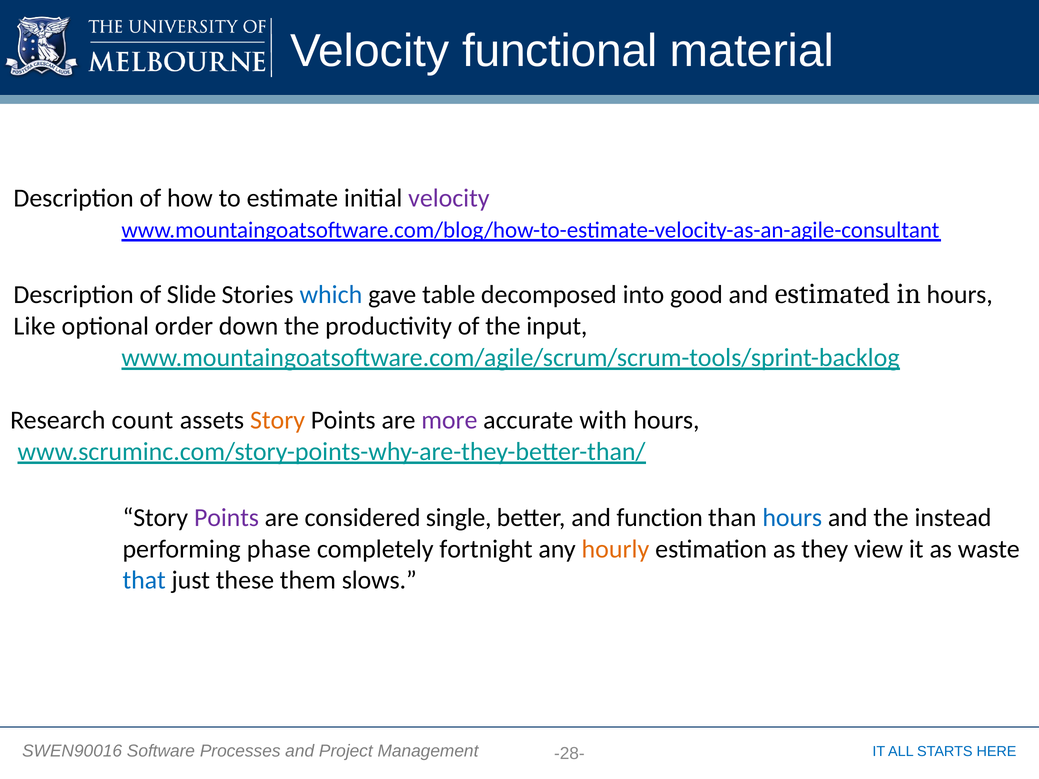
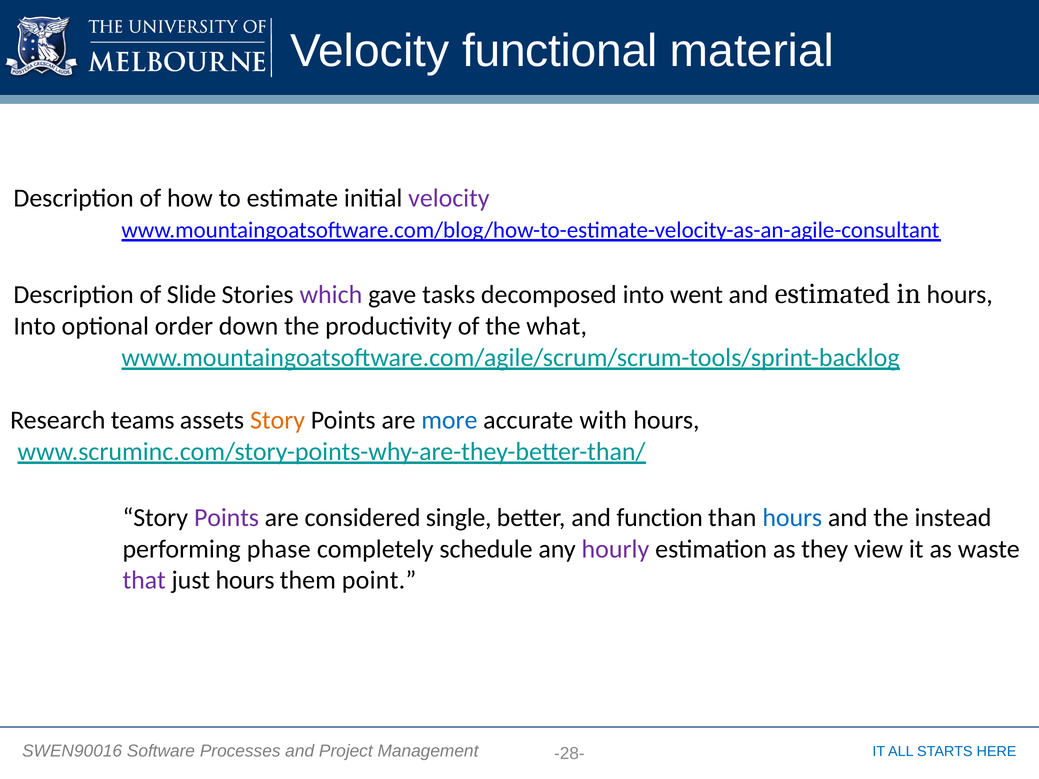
which colour: blue -> purple
table: table -> tasks
good: good -> went
Like at (35, 326): Like -> Into
input: input -> what
count: count -> teams
more colour: purple -> blue
fortnight: fortnight -> schedule
hourly colour: orange -> purple
that colour: blue -> purple
just these: these -> hours
slows: slows -> point
